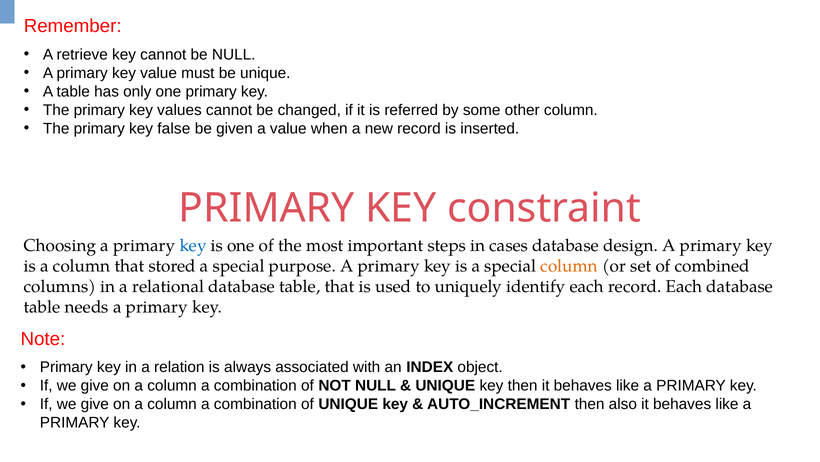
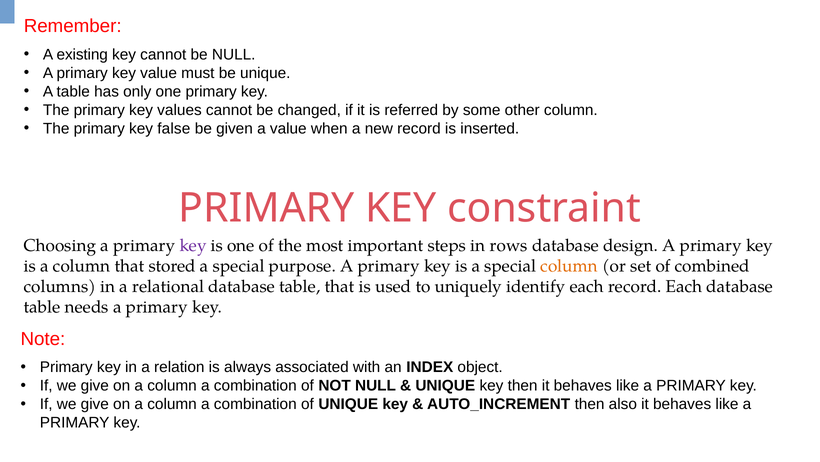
retrieve: retrieve -> existing
key at (193, 245) colour: blue -> purple
cases: cases -> rows
